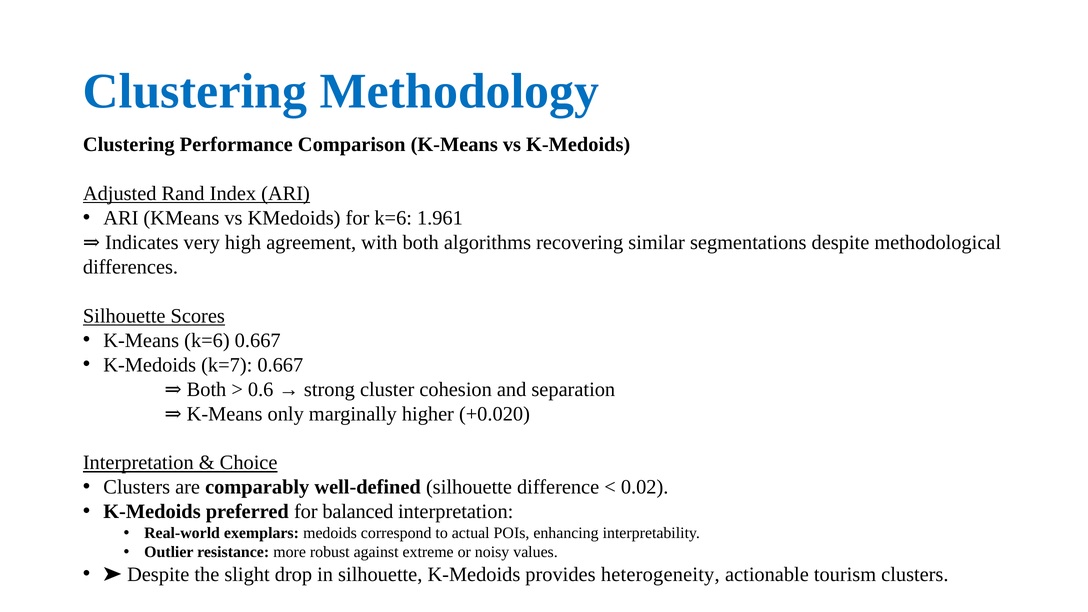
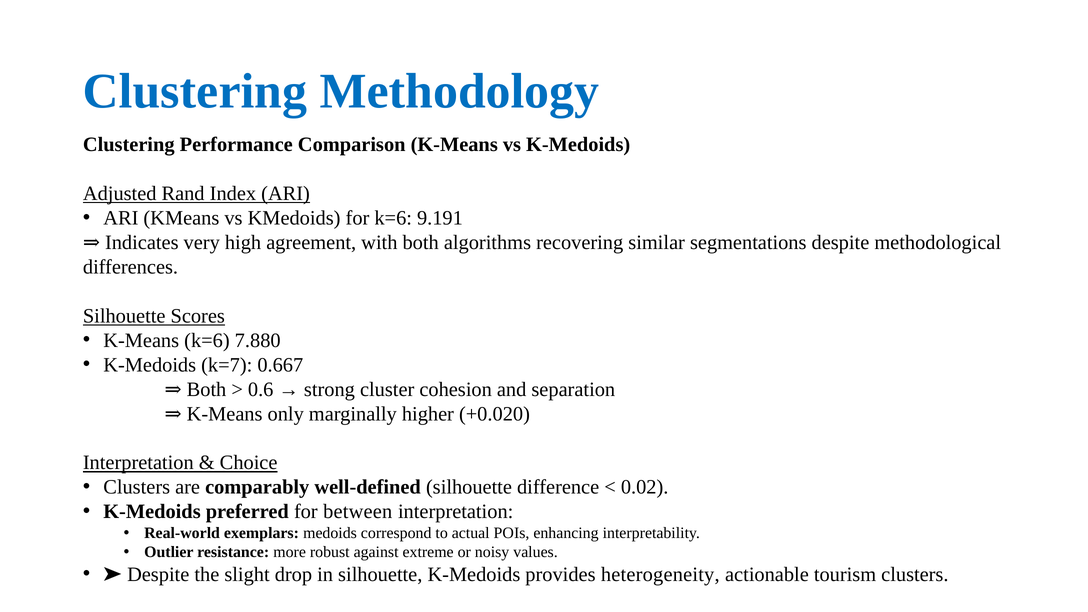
1.961: 1.961 -> 9.191
k=6 0.667: 0.667 -> 7.880
balanced: balanced -> between
